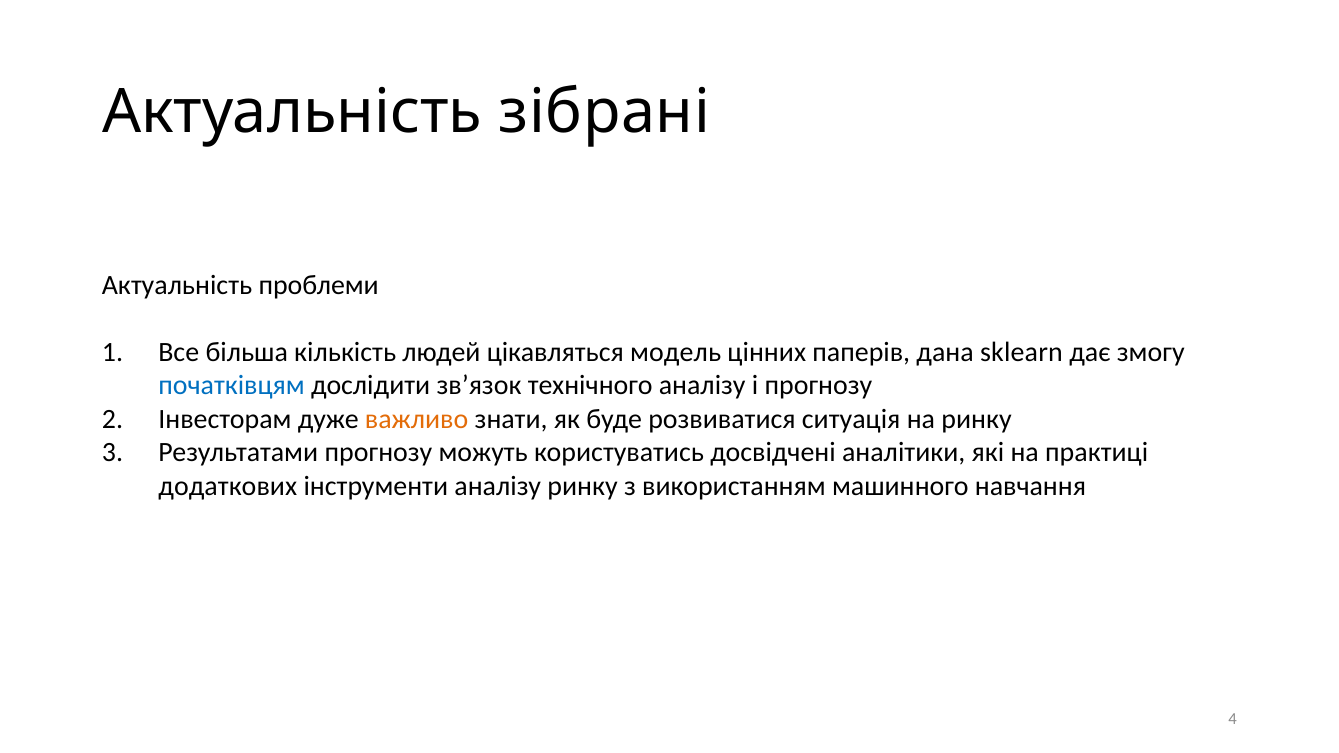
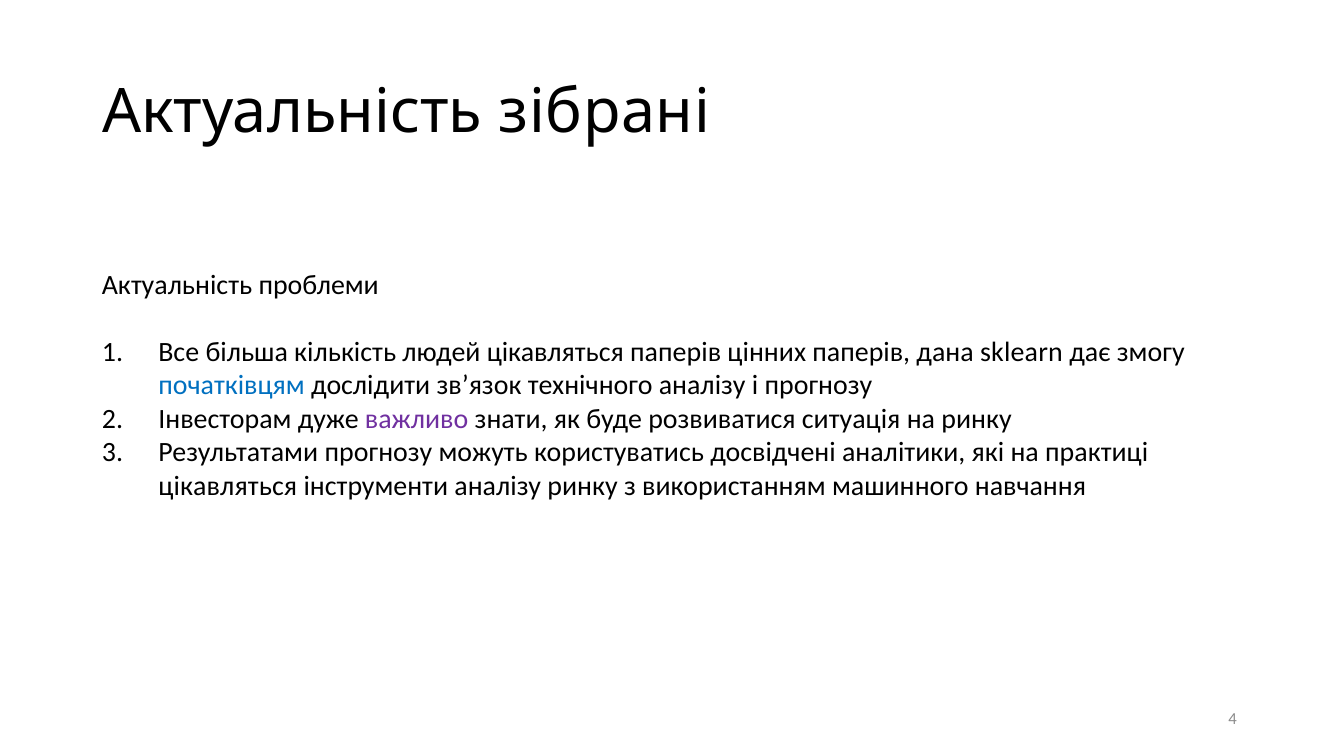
цікавляться модель: модель -> паперів
важливо colour: orange -> purple
додаткових at (228, 486): додаткових -> цікавляться
